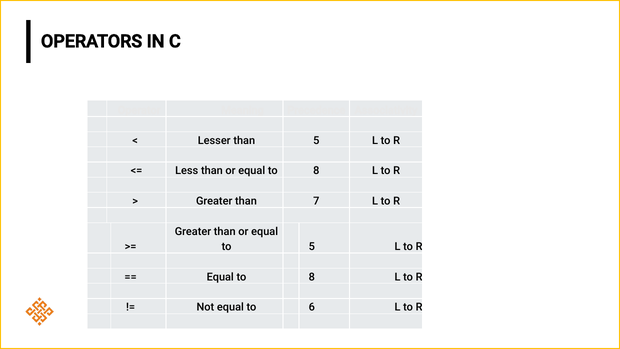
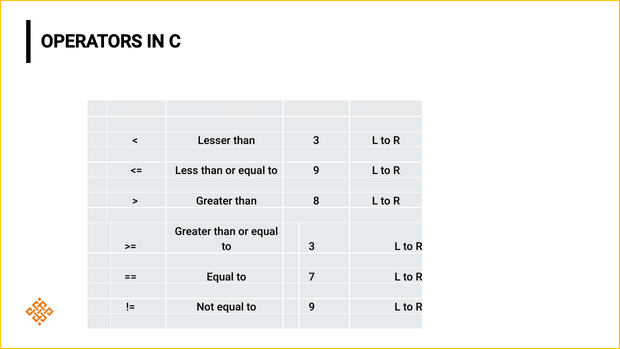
than 5: 5 -> 3
or equal to 8: 8 -> 9
7: 7 -> 8
to 5: 5 -> 3
8 at (312, 277): 8 -> 7
Not equal to 6: 6 -> 9
